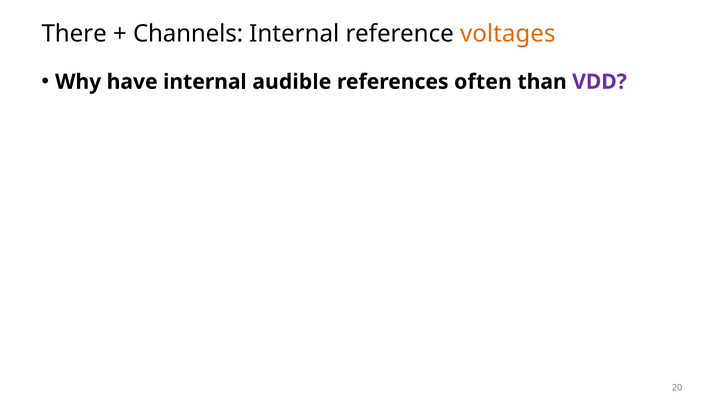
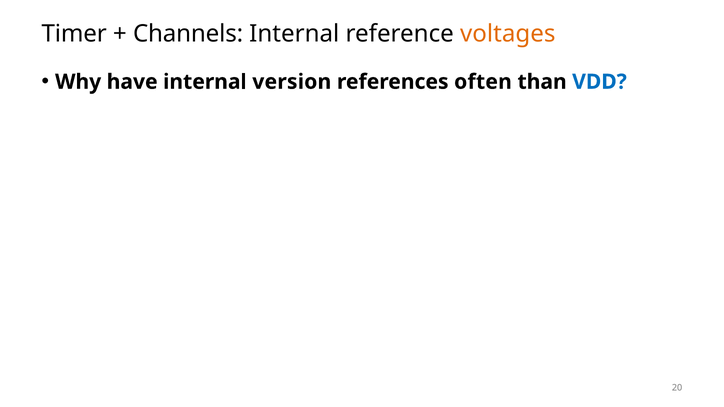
There: There -> Timer
audible: audible -> version
VDD colour: purple -> blue
